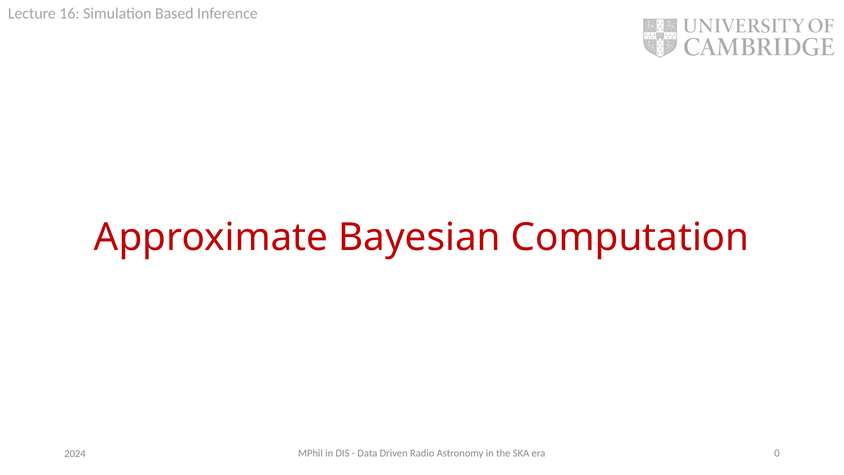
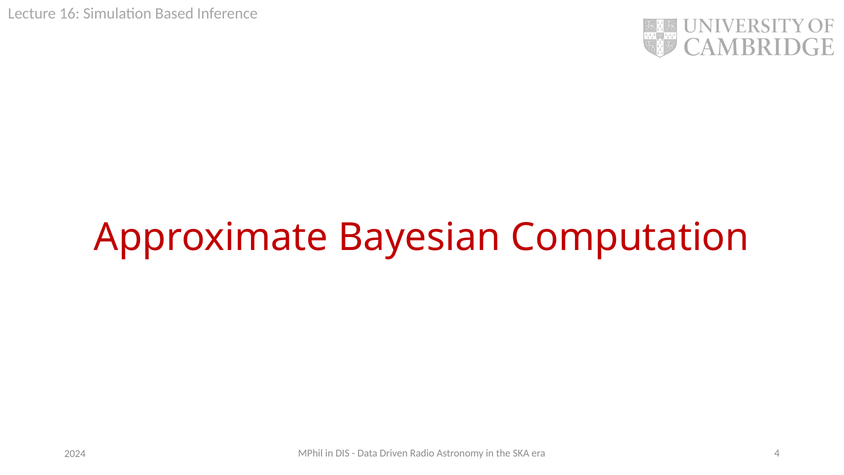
0: 0 -> 4
